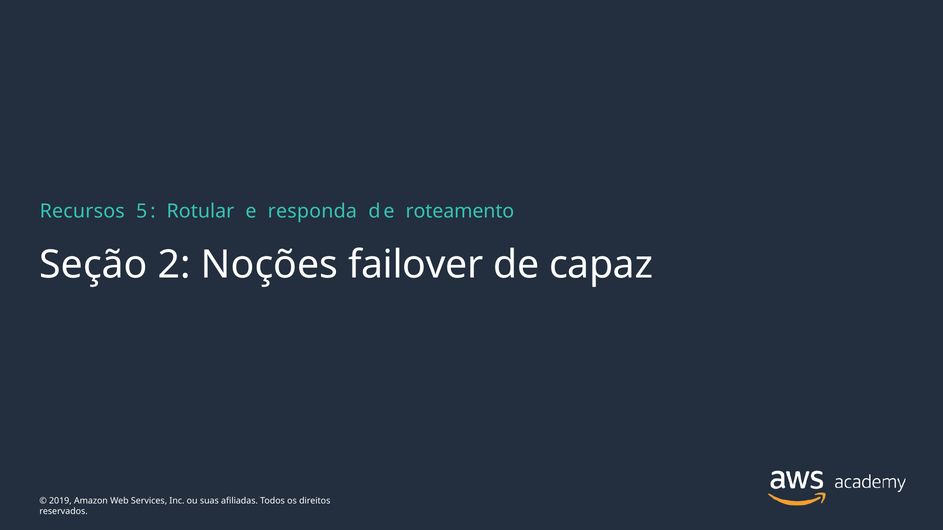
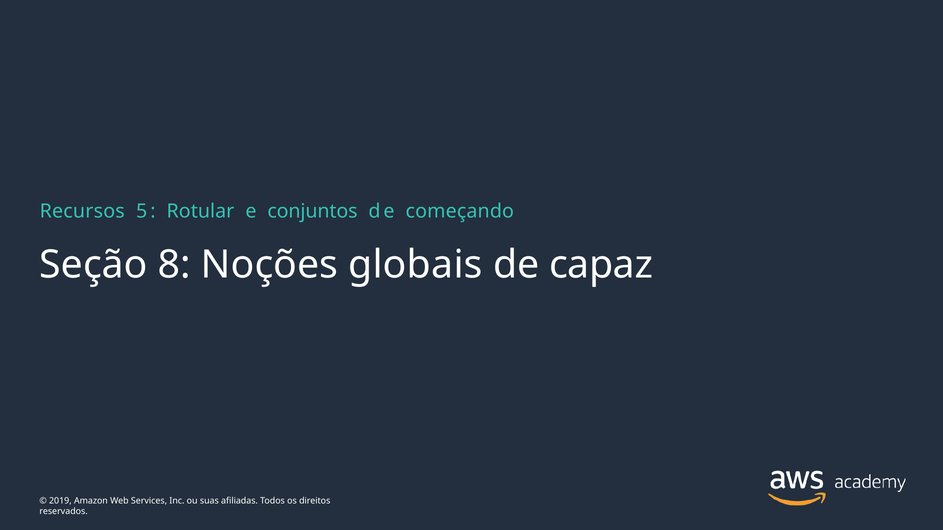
responda: responda -> conjuntos
roteamento: roteamento -> começando
2: 2 -> 8
failover: failover -> globais
